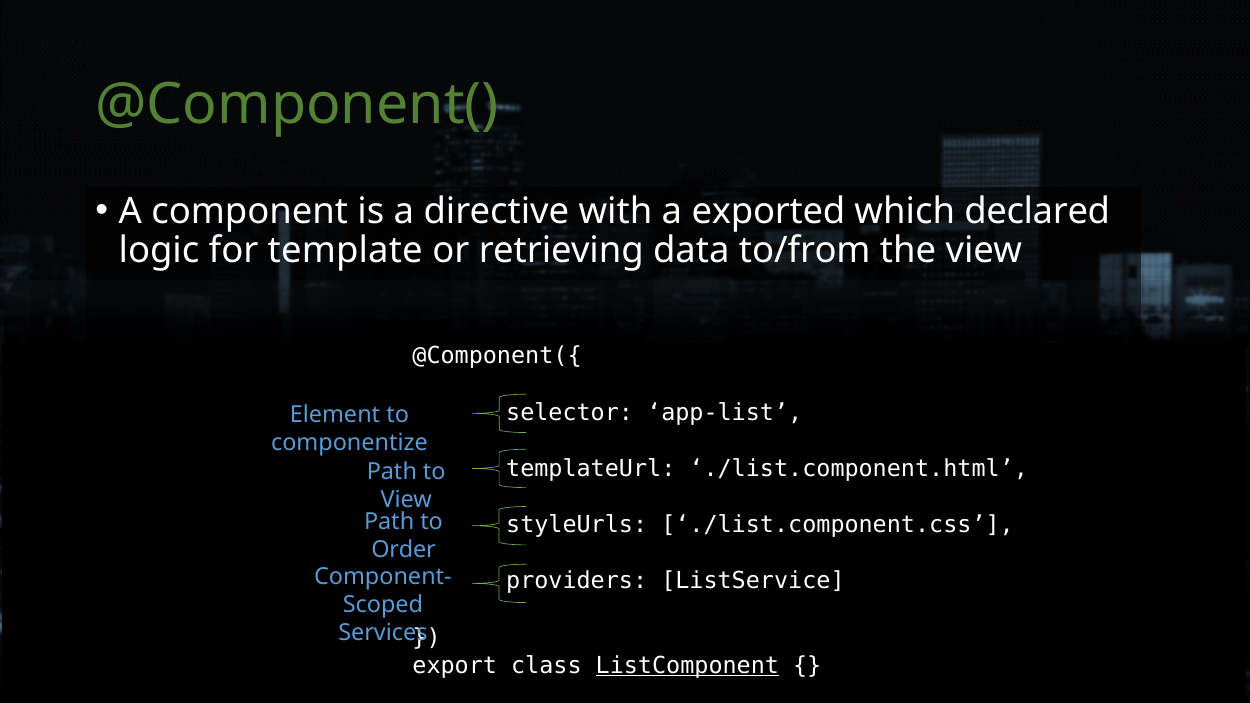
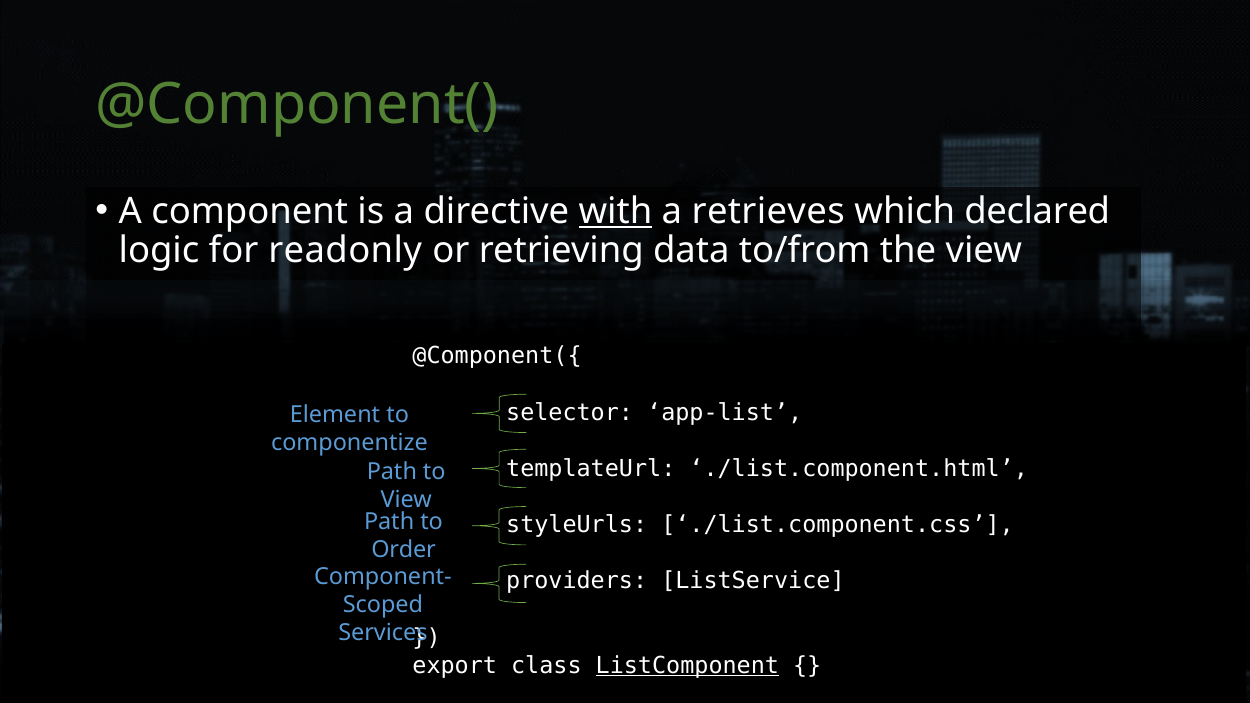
with underline: none -> present
exported: exported -> retrieves
template: template -> readonly
